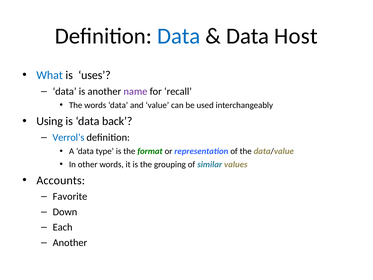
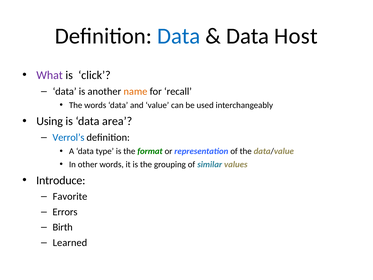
What colour: blue -> purple
uses: uses -> click
name colour: purple -> orange
back: back -> area
Accounts: Accounts -> Introduce
Down: Down -> Errors
Each: Each -> Birth
Another at (70, 242): Another -> Learned
